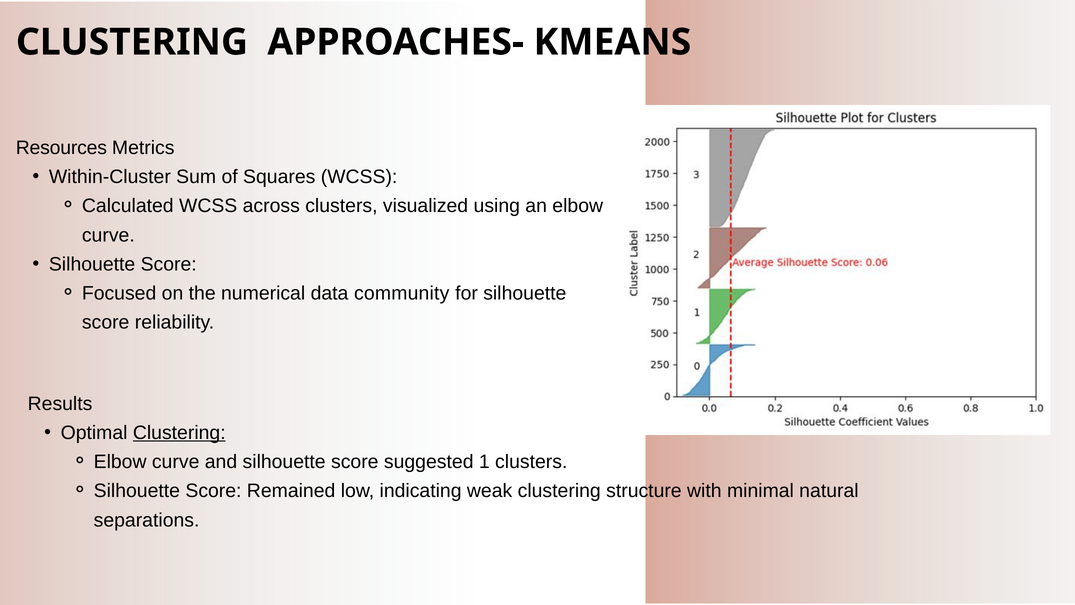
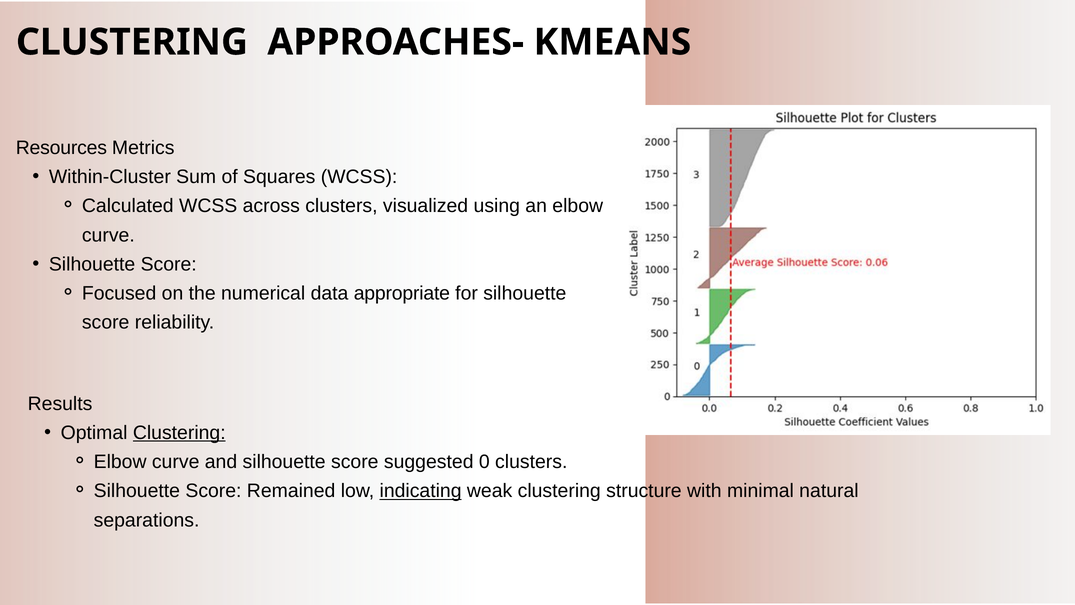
community: community -> appropriate
1: 1 -> 0
indicating underline: none -> present
